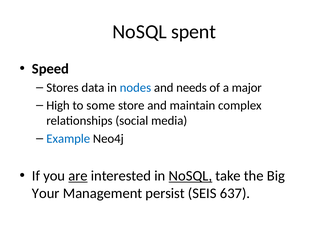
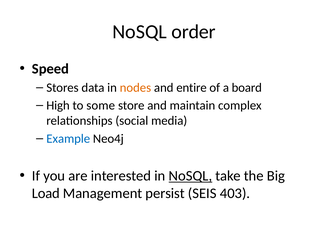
spent: spent -> order
nodes colour: blue -> orange
needs: needs -> entire
major: major -> board
are underline: present -> none
Your: Your -> Load
637: 637 -> 403
